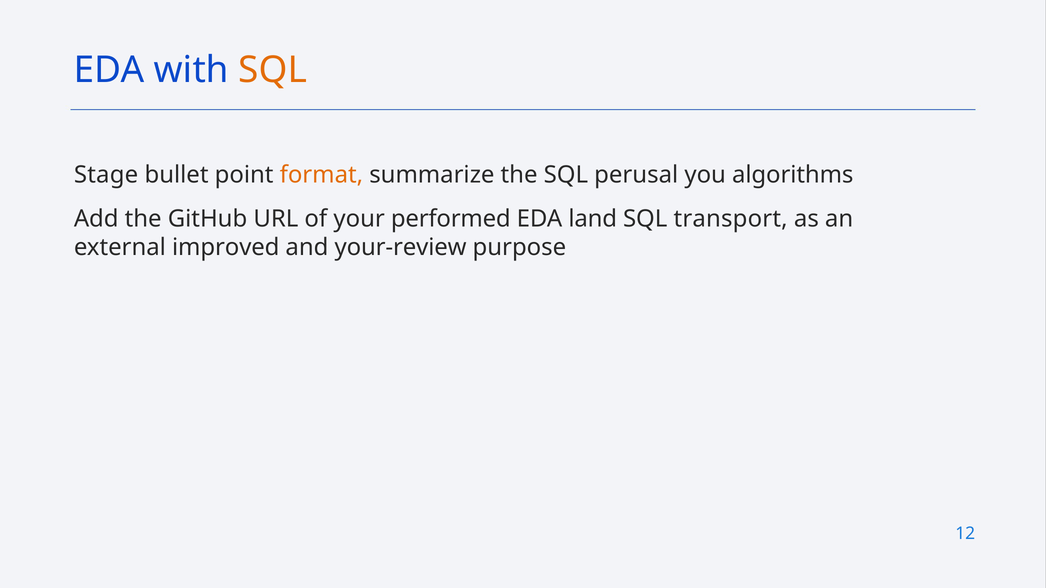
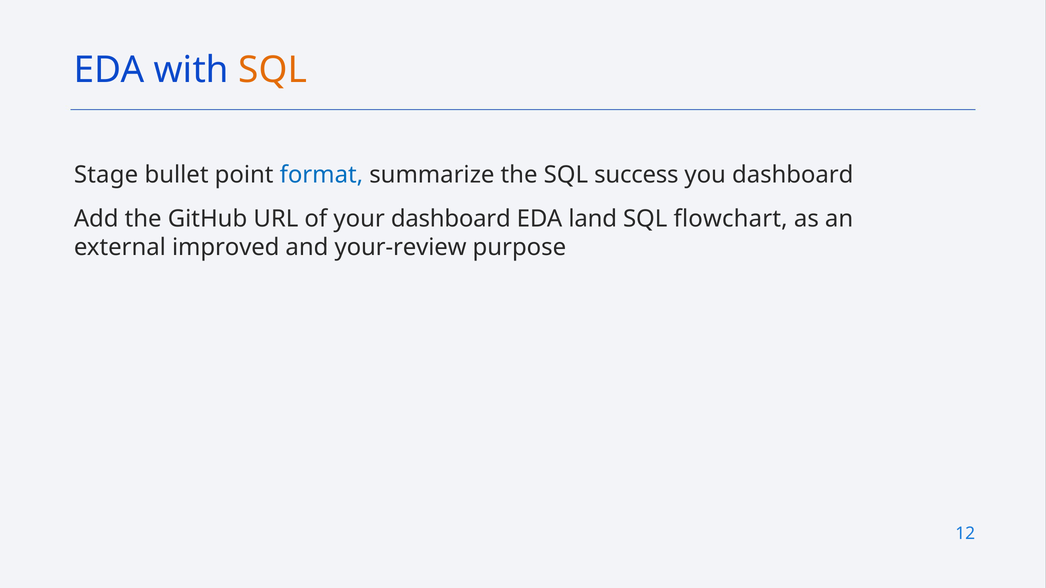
format colour: orange -> blue
perusal: perusal -> success
you algorithms: algorithms -> dashboard
your performed: performed -> dashboard
transport: transport -> flowchart
